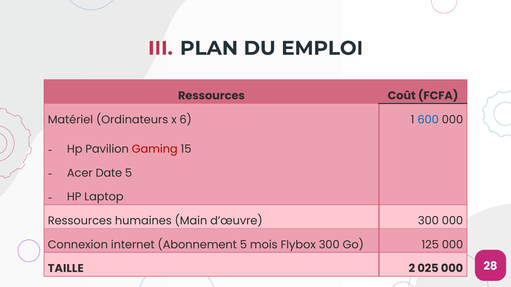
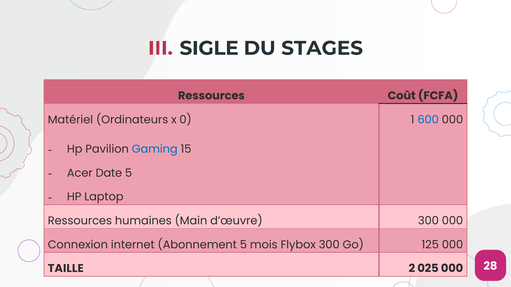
PLAN: PLAN -> SIGLE
EMPLOI: EMPLOI -> STAGES
6: 6 -> 0
Gaming colour: red -> blue
